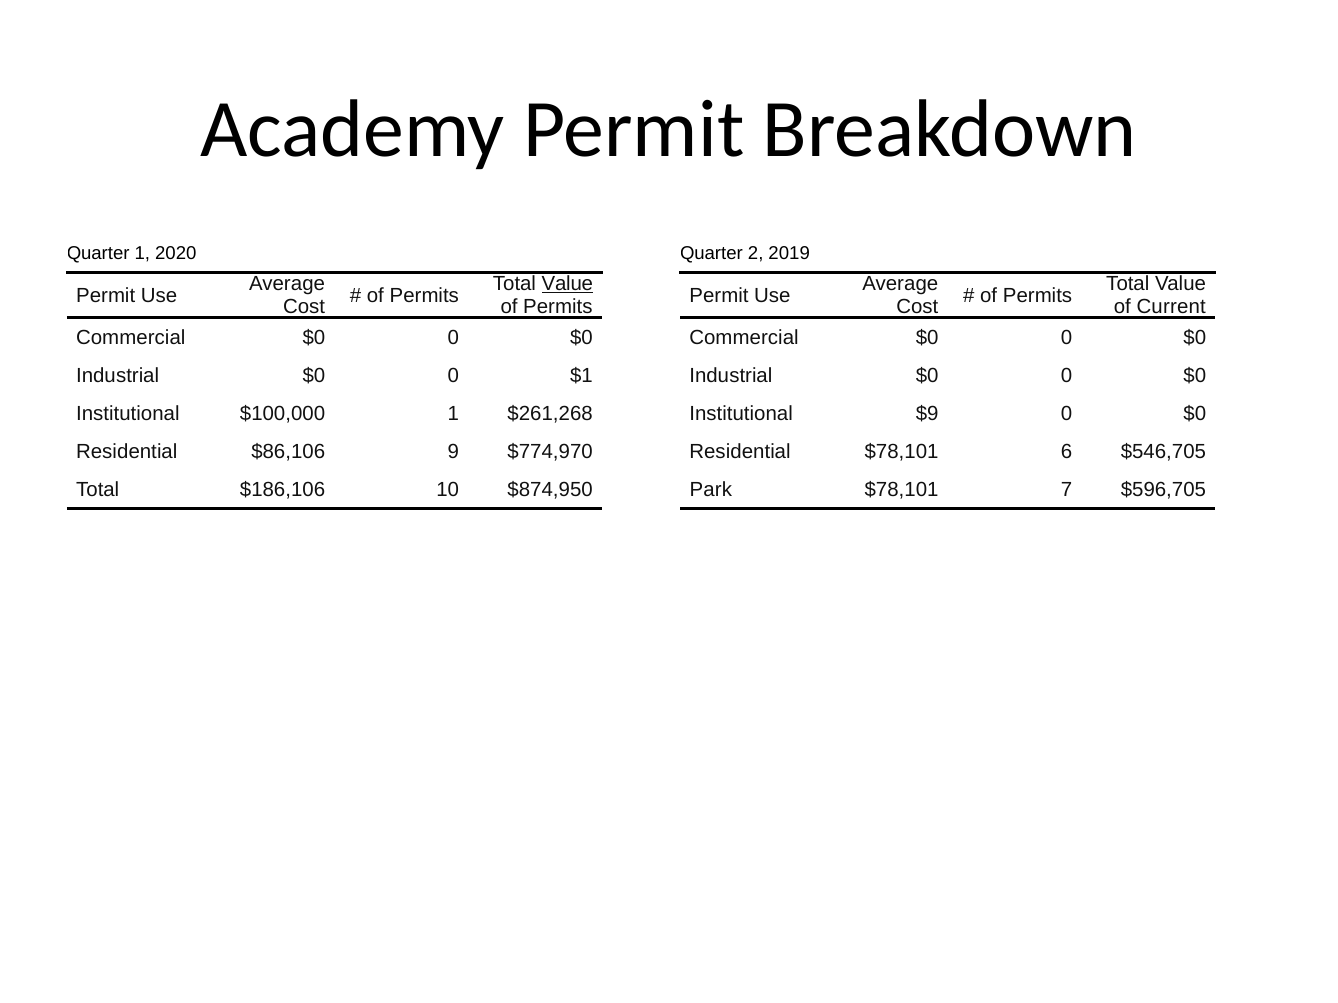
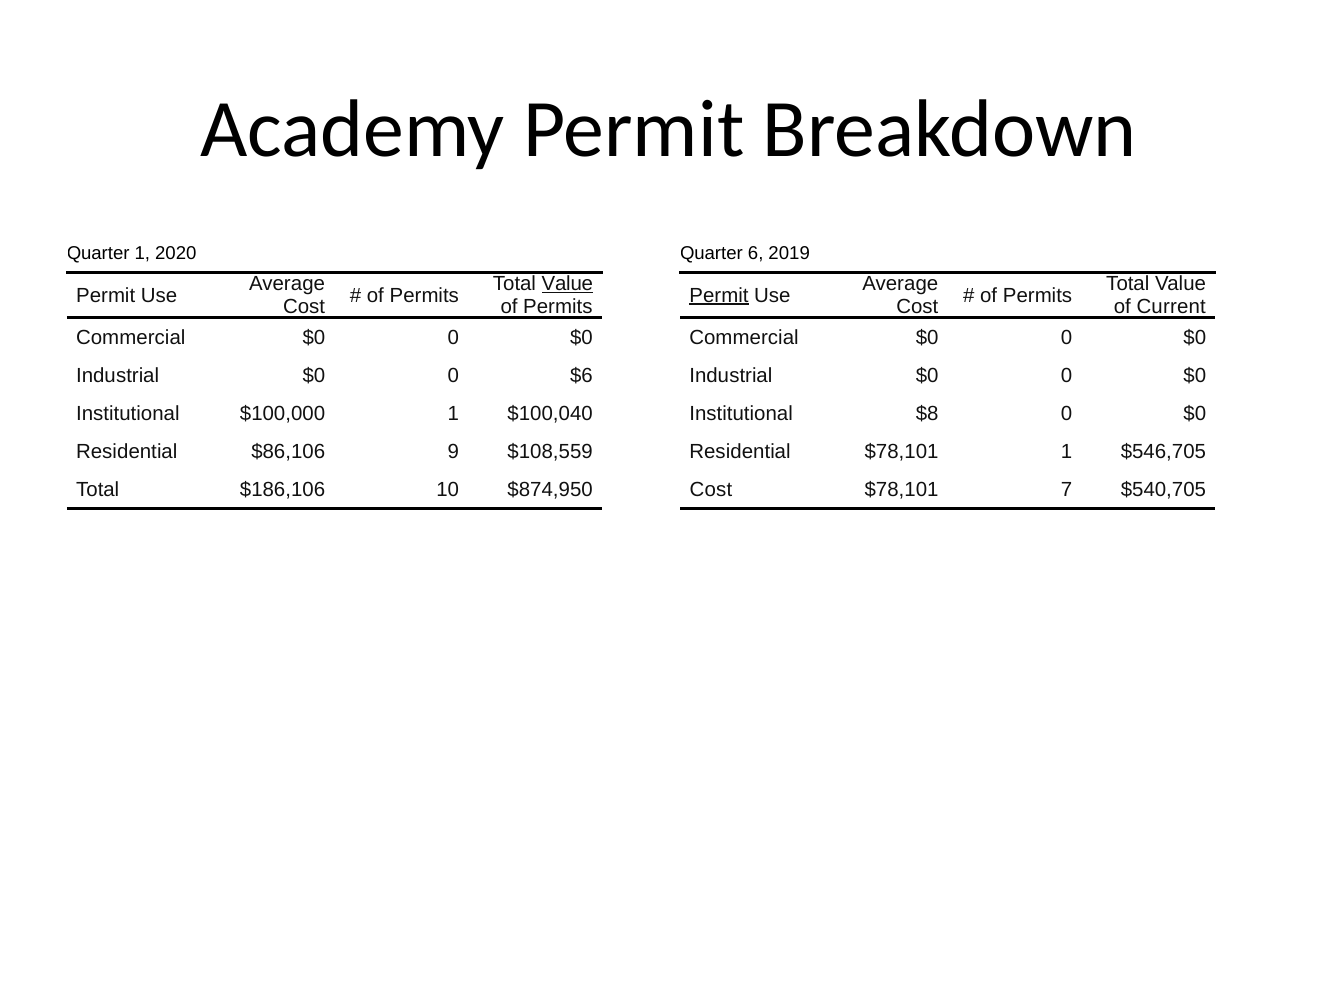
2: 2 -> 6
Permit at (719, 295) underline: none -> present
$1: $1 -> $6
$261,268: $261,268 -> $100,040
$9: $9 -> $8
$774,970: $774,970 -> $108,559
$78,101 6: 6 -> 1
Park at (711, 490): Park -> Cost
$596,705: $596,705 -> $540,705
